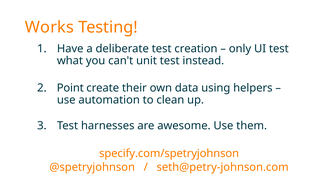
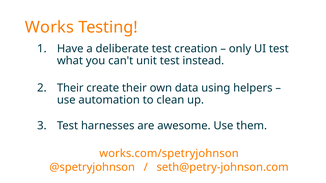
Point at (70, 88): Point -> Their
specify.com/spetryjohnson: specify.com/spetryjohnson -> works.com/spetryjohnson
